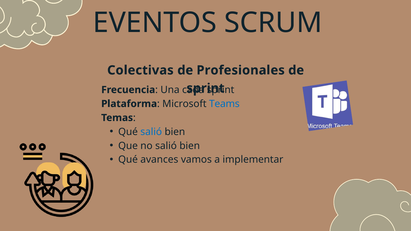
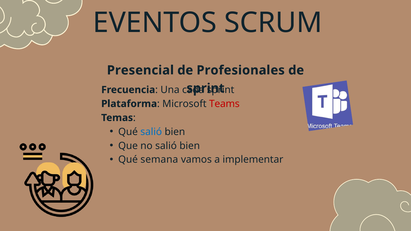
Colectivas: Colectivas -> Presencial
Teams colour: blue -> red
avances: avances -> semana
